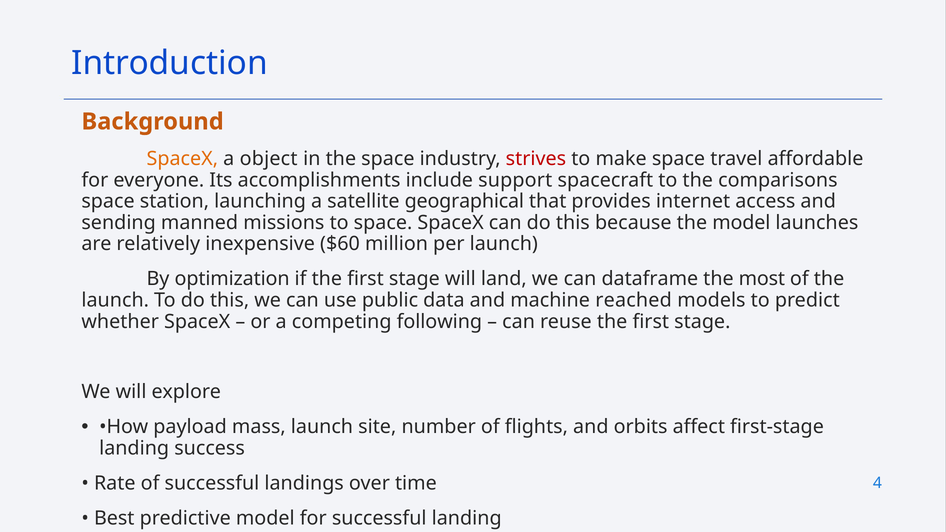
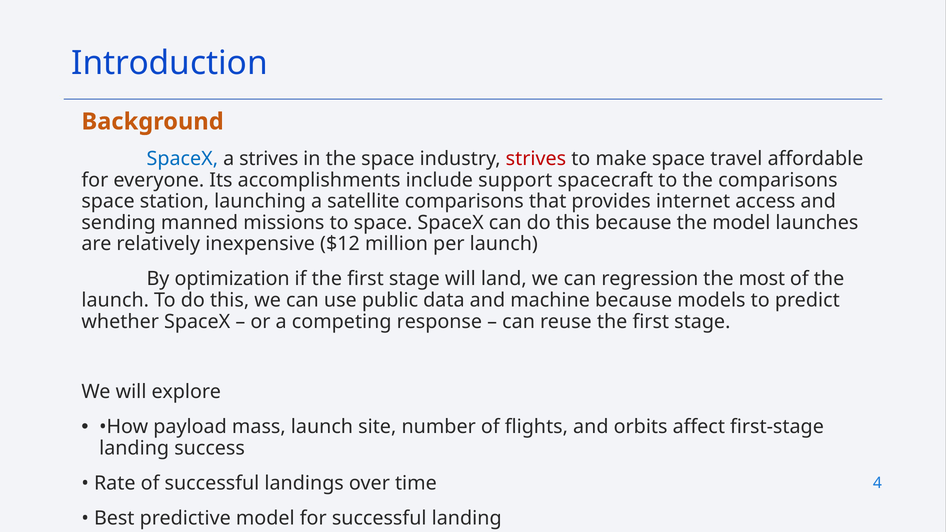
SpaceX at (182, 159) colour: orange -> blue
a object: object -> strives
satellite geographical: geographical -> comparisons
$60: $60 -> $12
dataframe: dataframe -> regression
machine reached: reached -> because
following: following -> response
